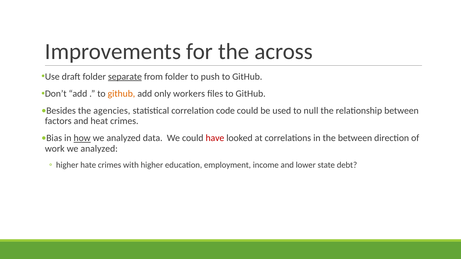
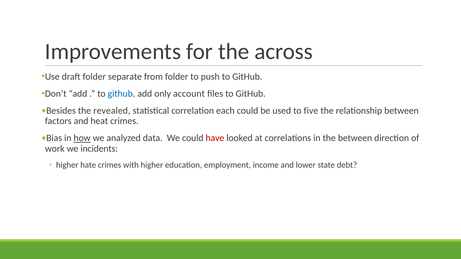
separate underline: present -> none
github at (121, 94) colour: orange -> blue
workers: workers -> account
agencies: agencies -> revealed
code: code -> each
null: null -> five
analyzed at (99, 149): analyzed -> incidents
